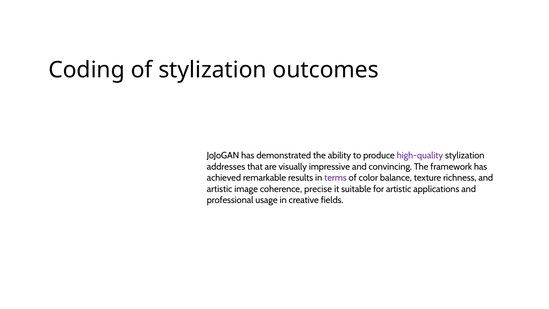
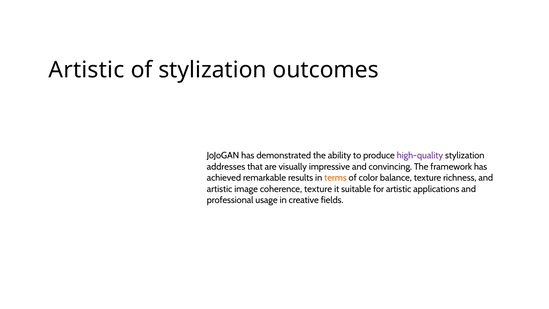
Coding at (87, 70): Coding -> Artistic
terms colour: purple -> orange
coherence precise: precise -> texture
